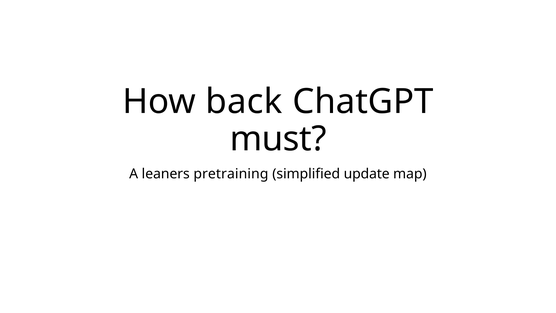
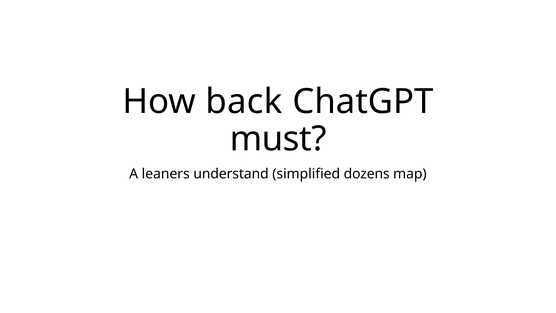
pretraining: pretraining -> understand
update: update -> dozens
